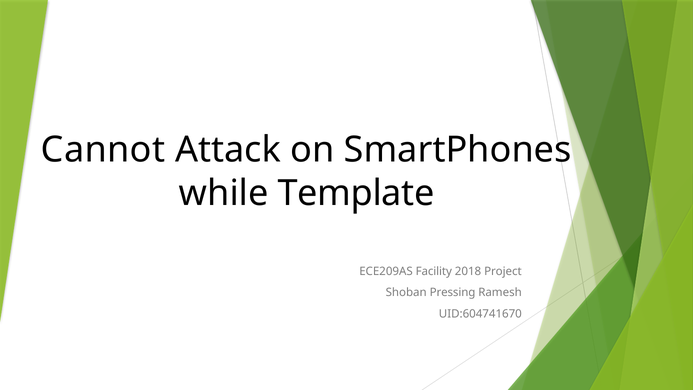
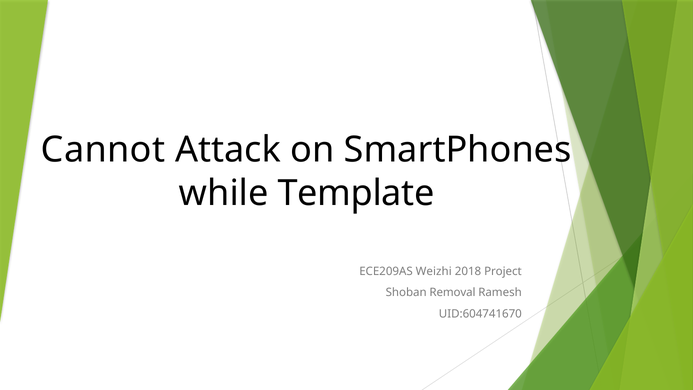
Facility: Facility -> Weizhi
Pressing: Pressing -> Removal
